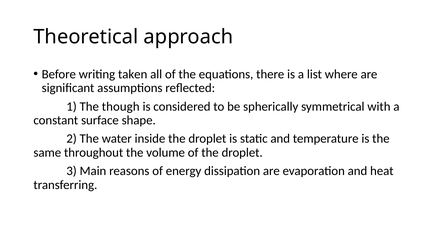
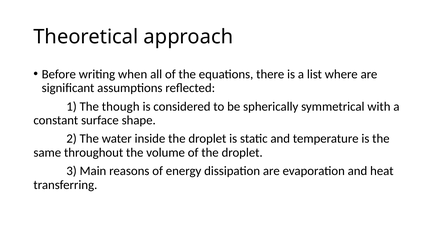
taken: taken -> when
